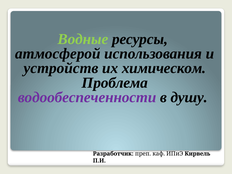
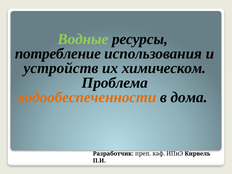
атмосферой: атмосферой -> потребление
водообеспеченности colour: purple -> orange
душу: душу -> дома
